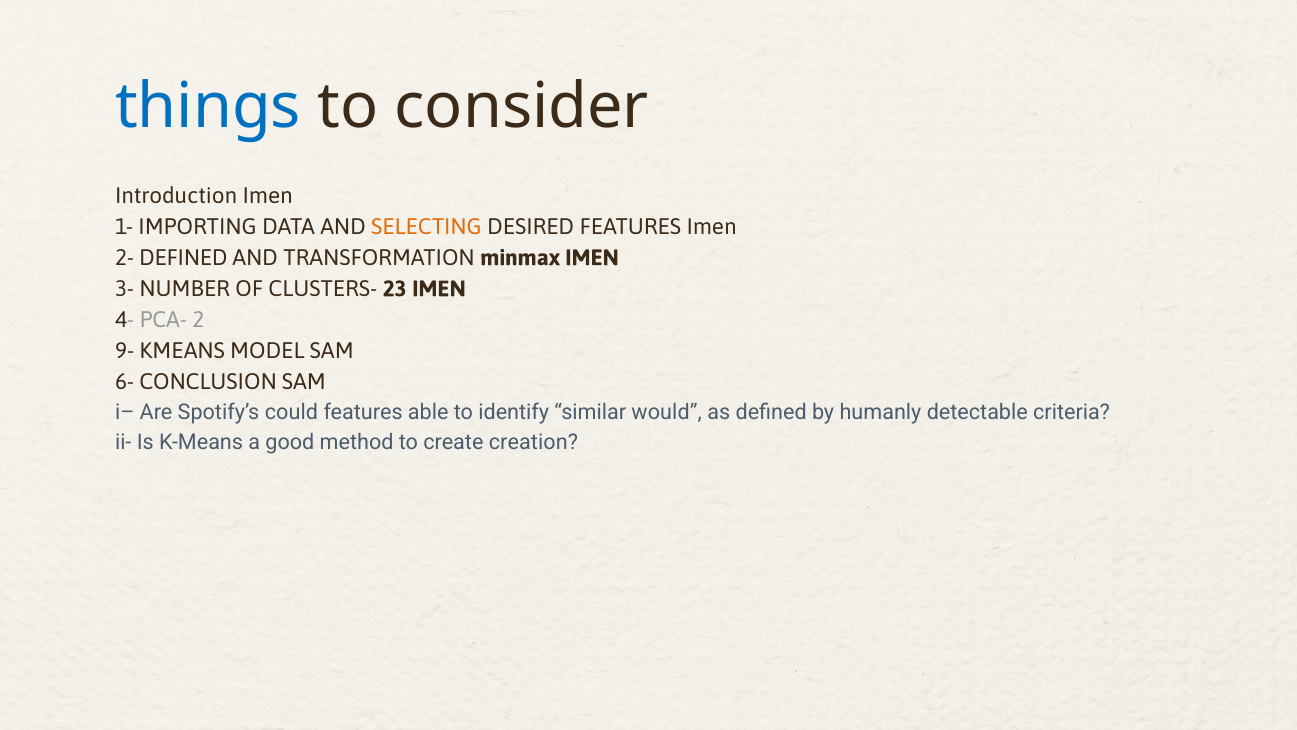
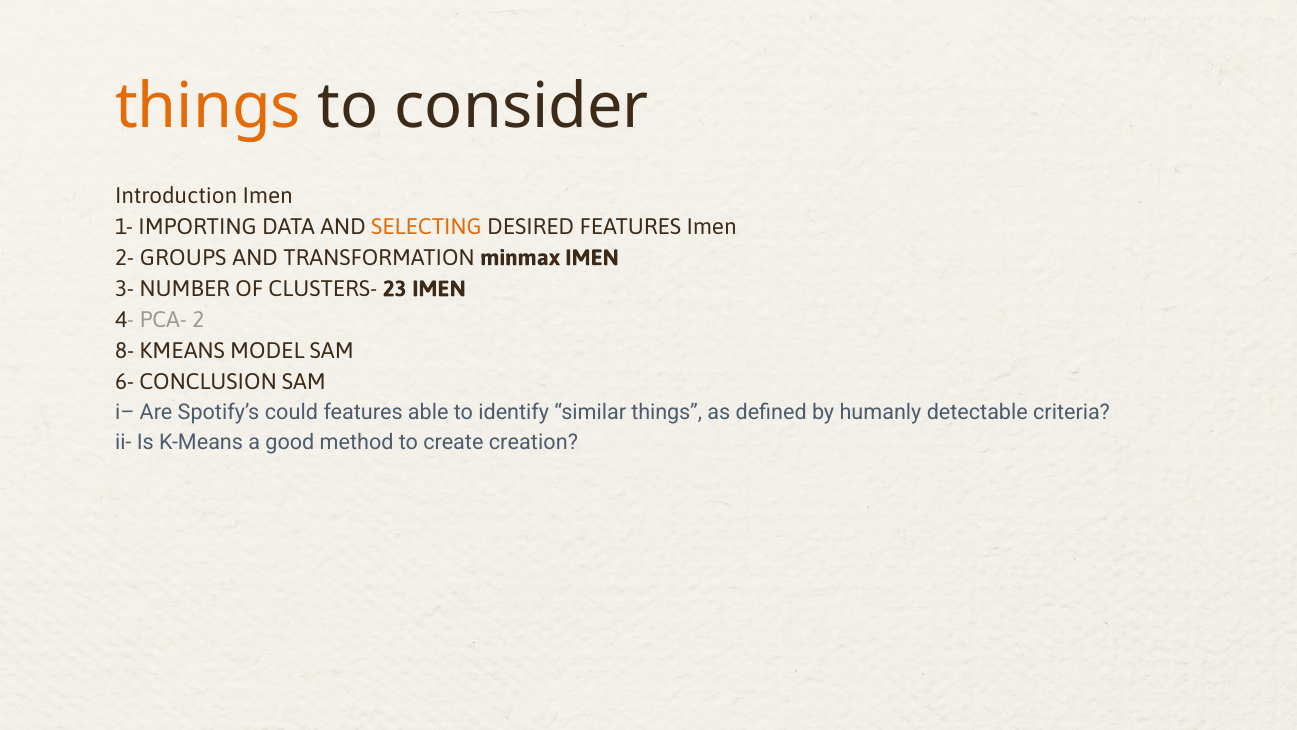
things at (208, 107) colour: blue -> orange
2- DEFINED: DEFINED -> GROUPS
9-: 9- -> 8-
similar would: would -> things
